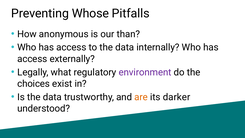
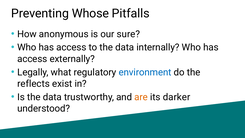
than: than -> sure
environment colour: purple -> blue
choices: choices -> reflects
